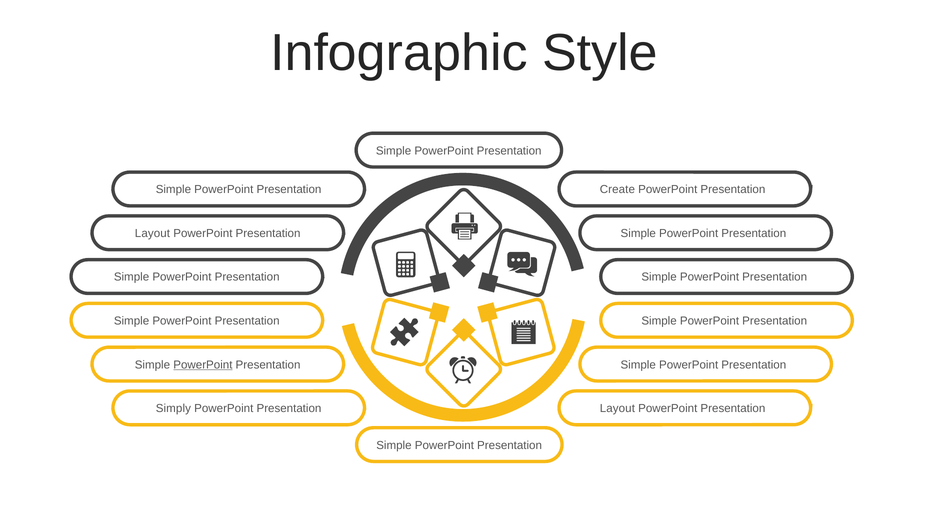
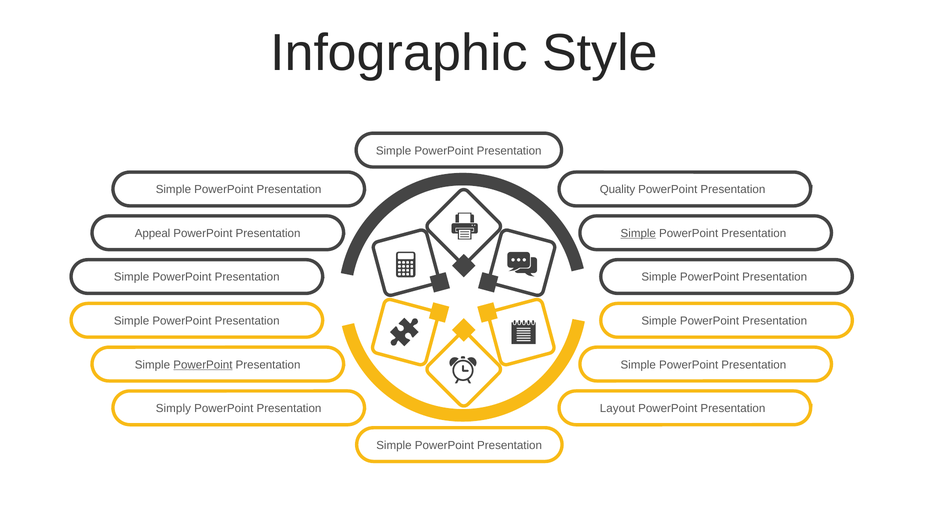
Create: Create -> Quality
Layout at (152, 233): Layout -> Appeal
Simple at (638, 233) underline: none -> present
